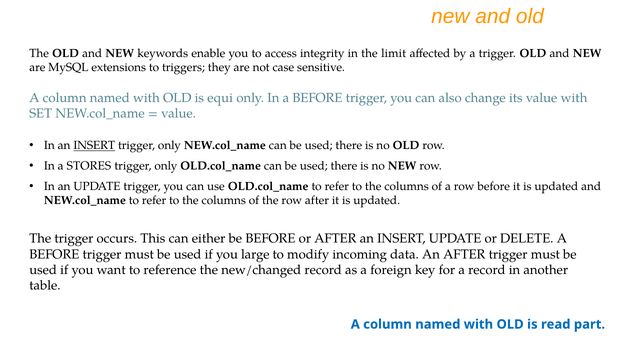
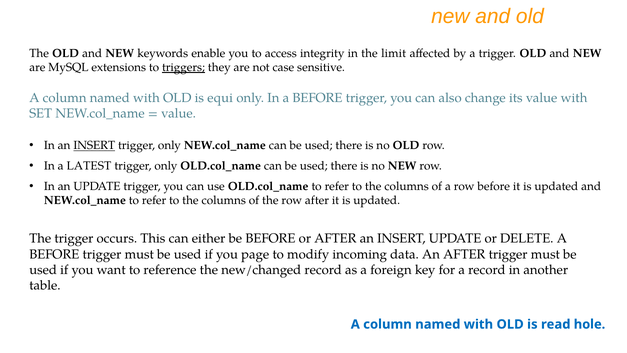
triggers underline: none -> present
STORES: STORES -> LATEST
large: large -> page
part: part -> hole
